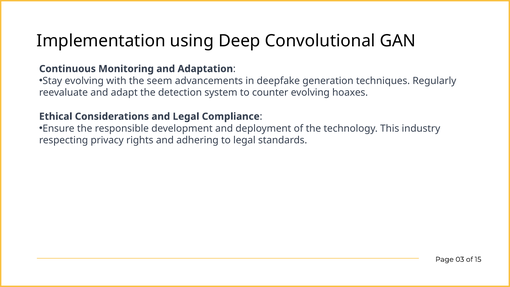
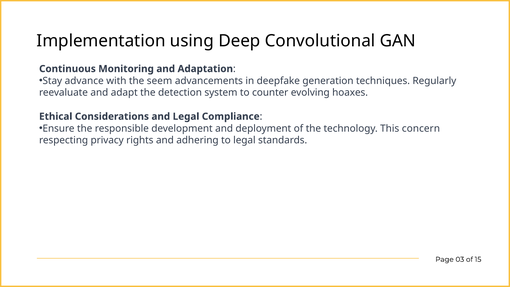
Stay evolving: evolving -> advance
industry: industry -> concern
